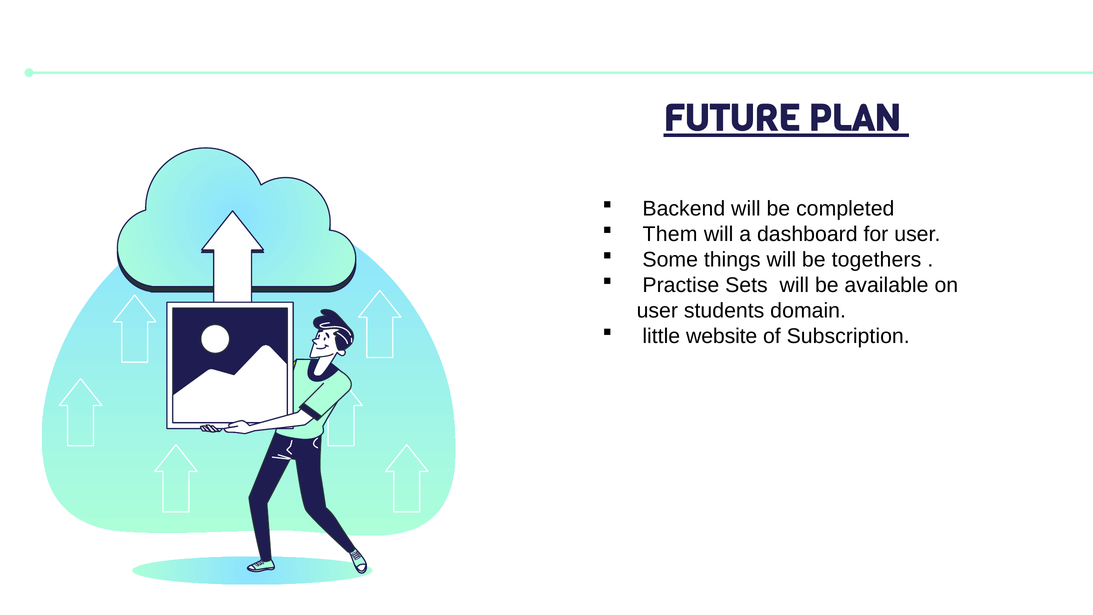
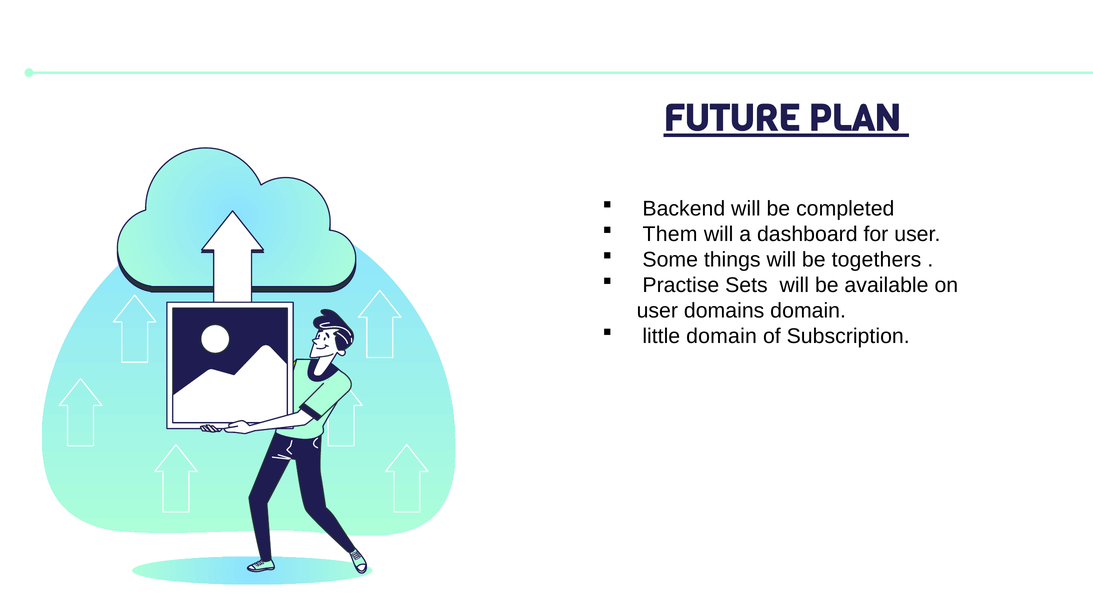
students: students -> domains
little website: website -> domain
